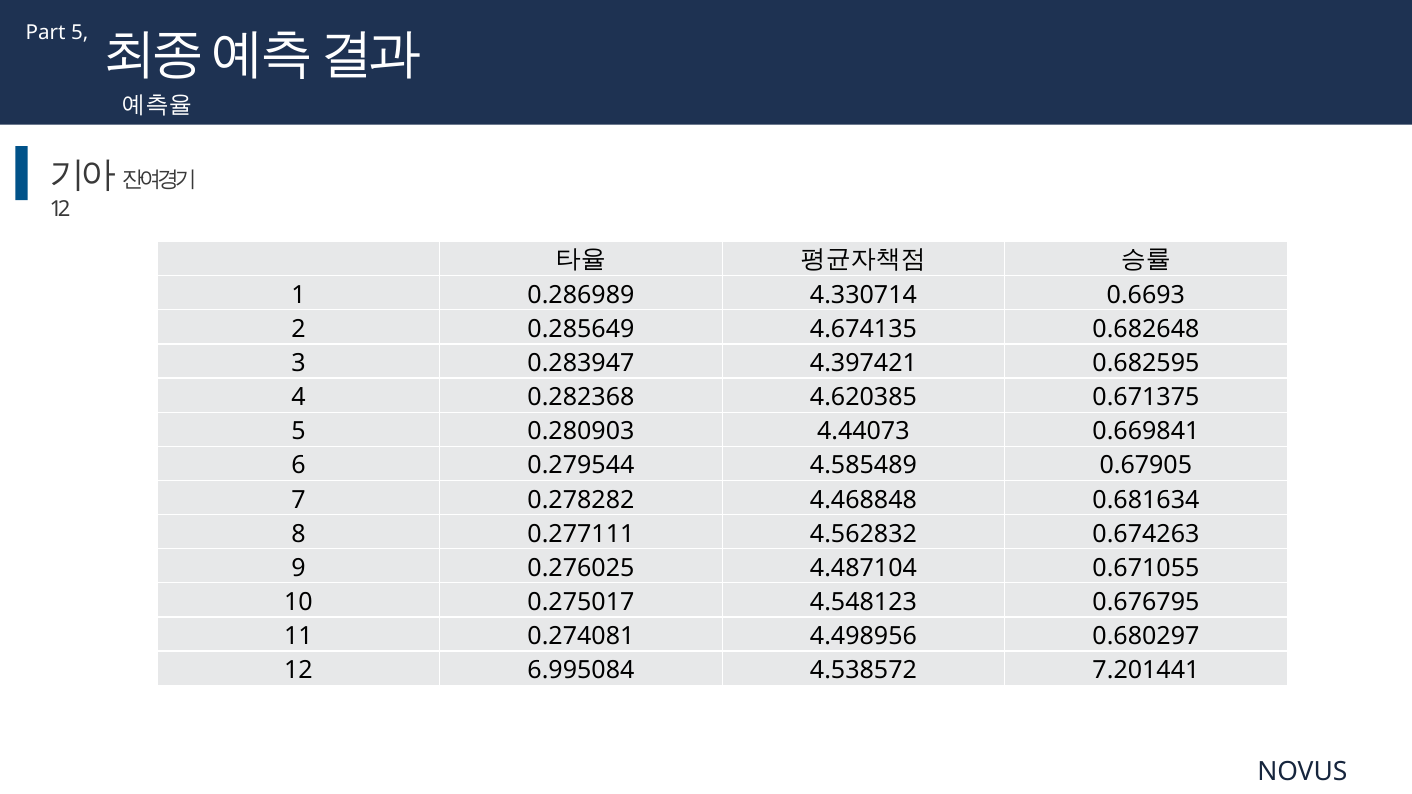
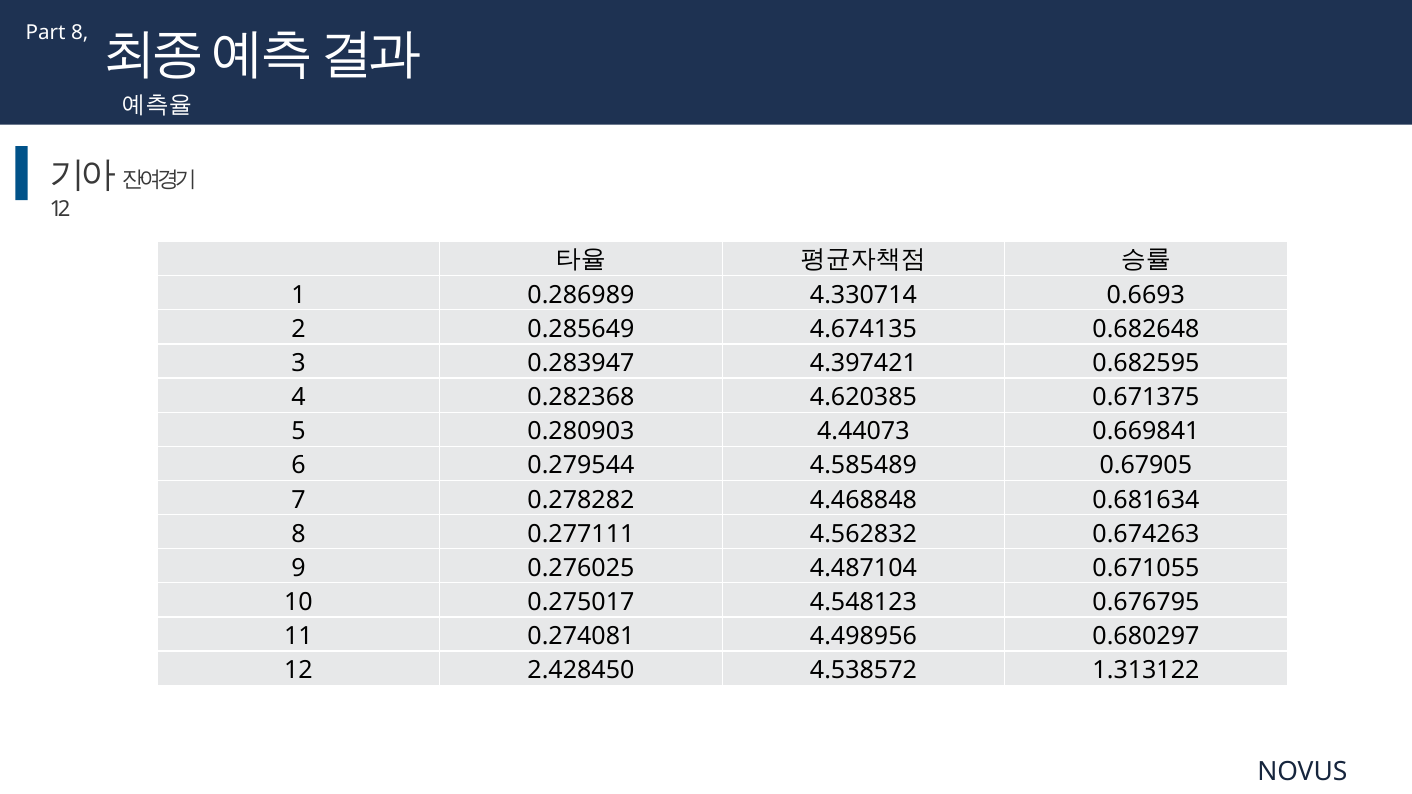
Part 5: 5 -> 8
6.995084: 6.995084 -> 2.428450
7.201441: 7.201441 -> 1.313122
